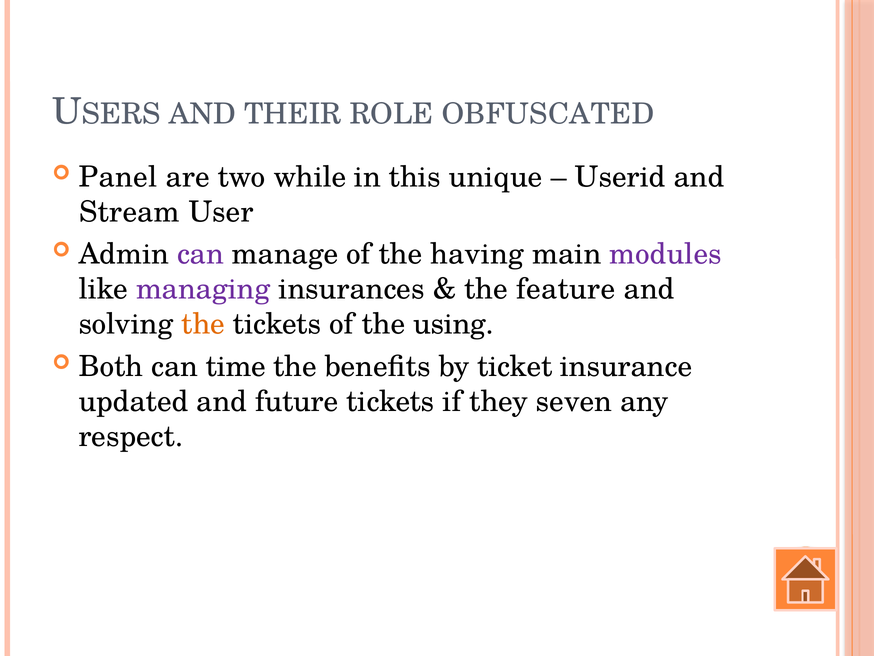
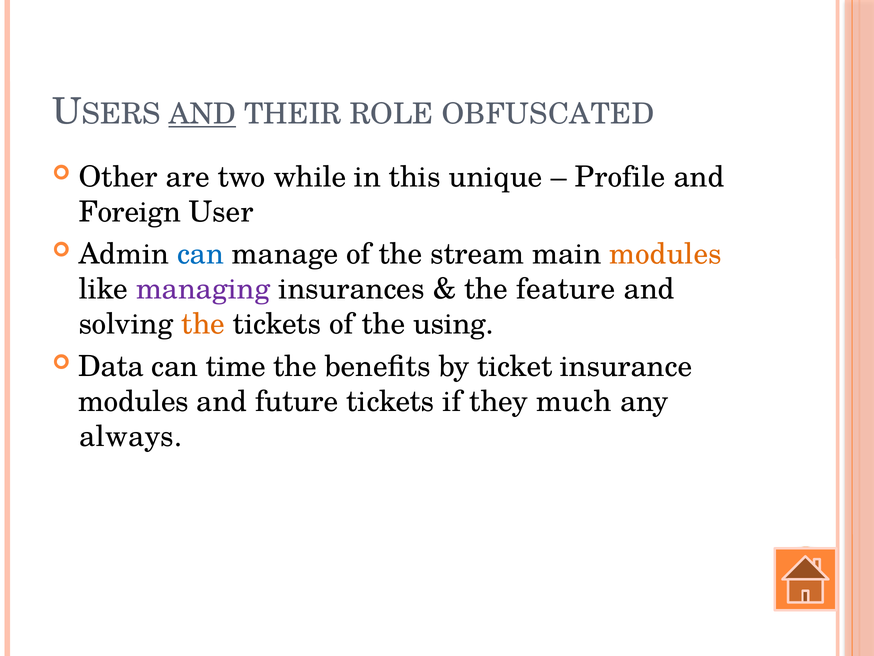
AND at (202, 114) underline: none -> present
Panel: Panel -> Other
Userid: Userid -> Profile
Stream: Stream -> Foreign
can at (200, 254) colour: purple -> blue
having: having -> stream
modules at (666, 254) colour: purple -> orange
Both: Both -> Data
updated at (133, 401): updated -> modules
seven: seven -> much
respect: respect -> always
